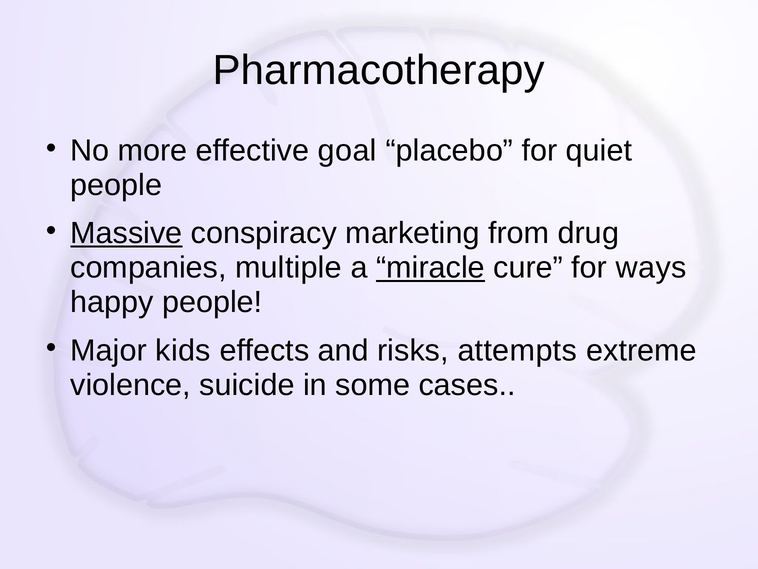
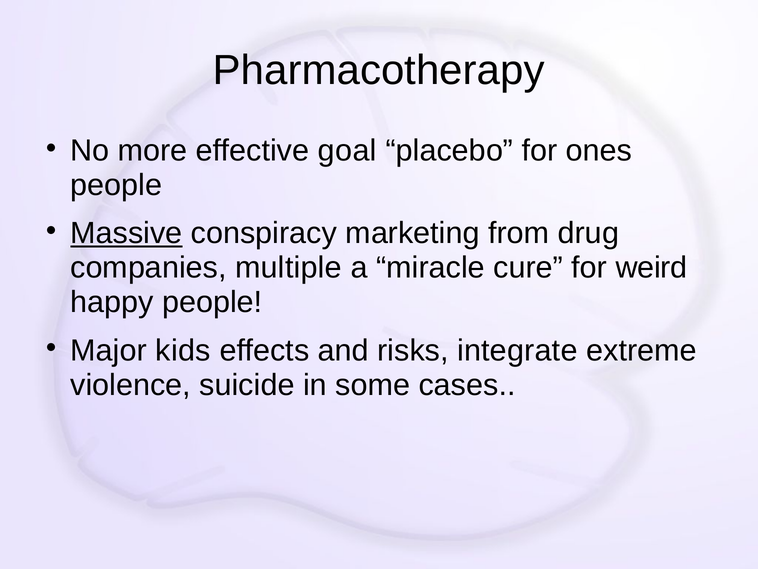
quiet: quiet -> ones
miracle underline: present -> none
ways: ways -> weird
attempts: attempts -> integrate
